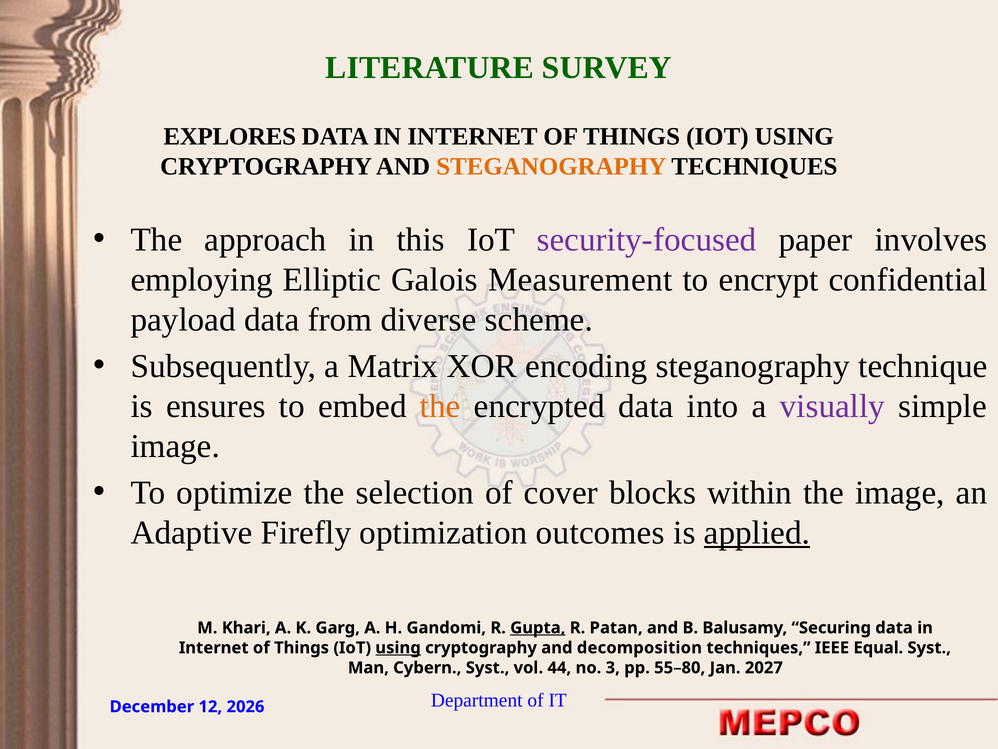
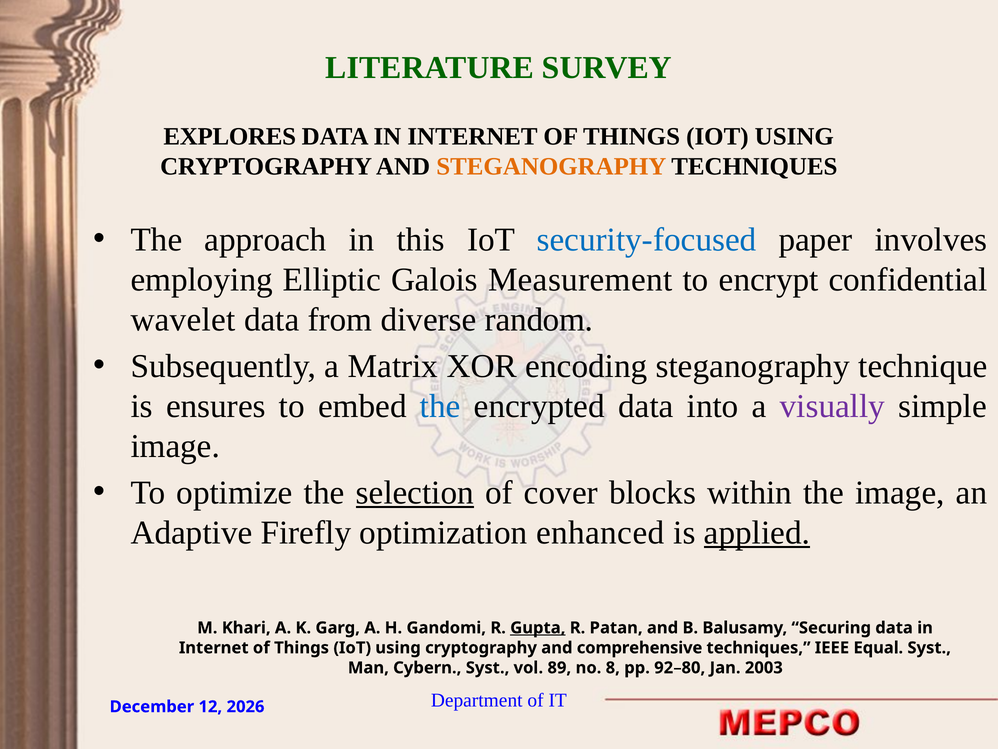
security-focused colour: purple -> blue
payload: payload -> wavelet
scheme: scheme -> random
the at (440, 406) colour: orange -> blue
selection underline: none -> present
outcomes: outcomes -> enhanced
using at (398, 647) underline: present -> none
decomposition: decomposition -> comprehensive
44: 44 -> 89
3: 3 -> 8
55–80: 55–80 -> 92–80
2027: 2027 -> 2003
